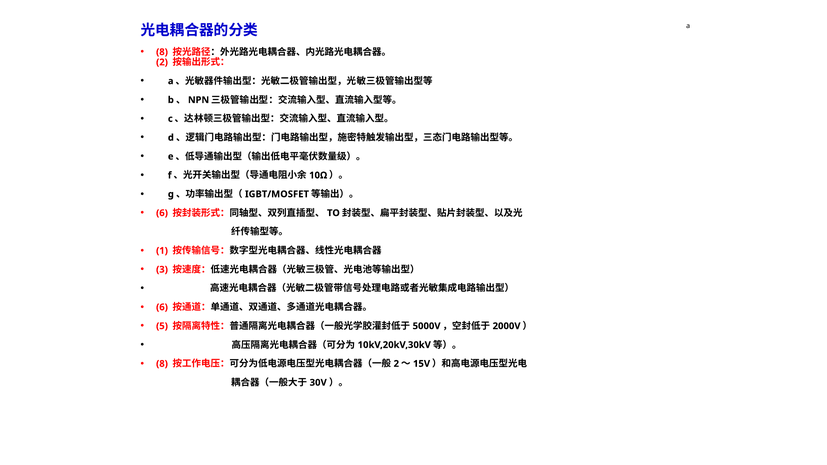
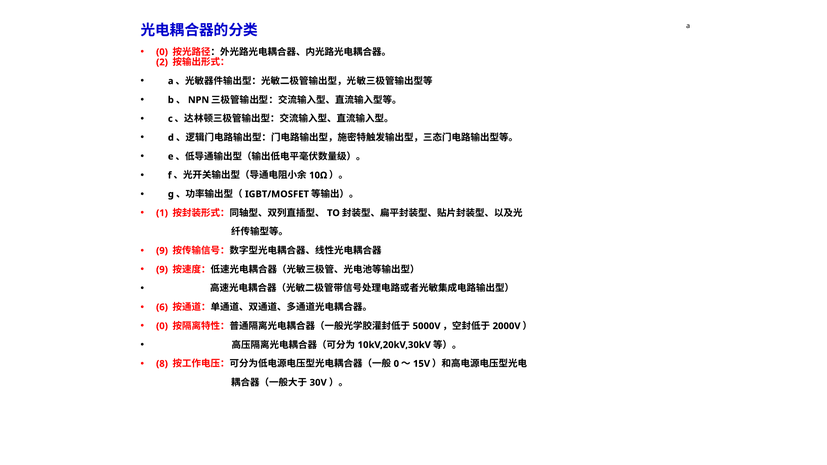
8 at (162, 52): 8 -> 0
6 at (162, 213): 6 -> 1
1 at (162, 251): 1 -> 9
3 at (162, 270): 3 -> 9
5 at (162, 326): 5 -> 0
2 at (396, 364): 2 -> 0
